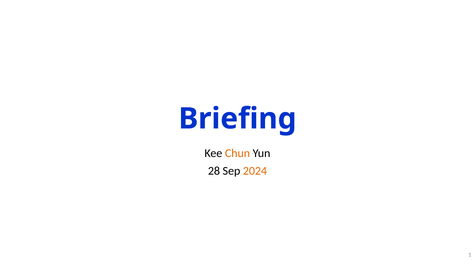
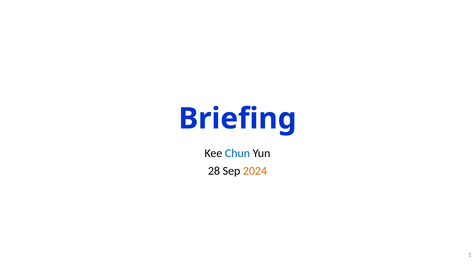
Chun colour: orange -> blue
